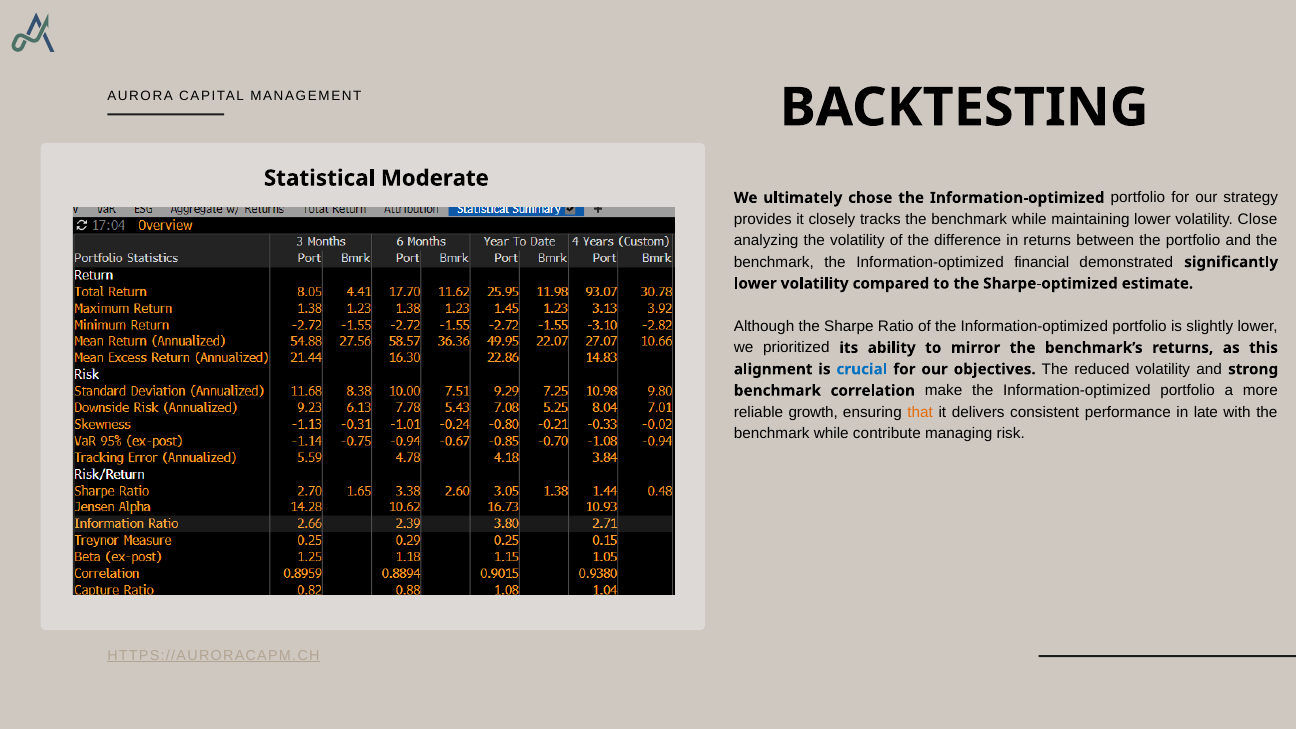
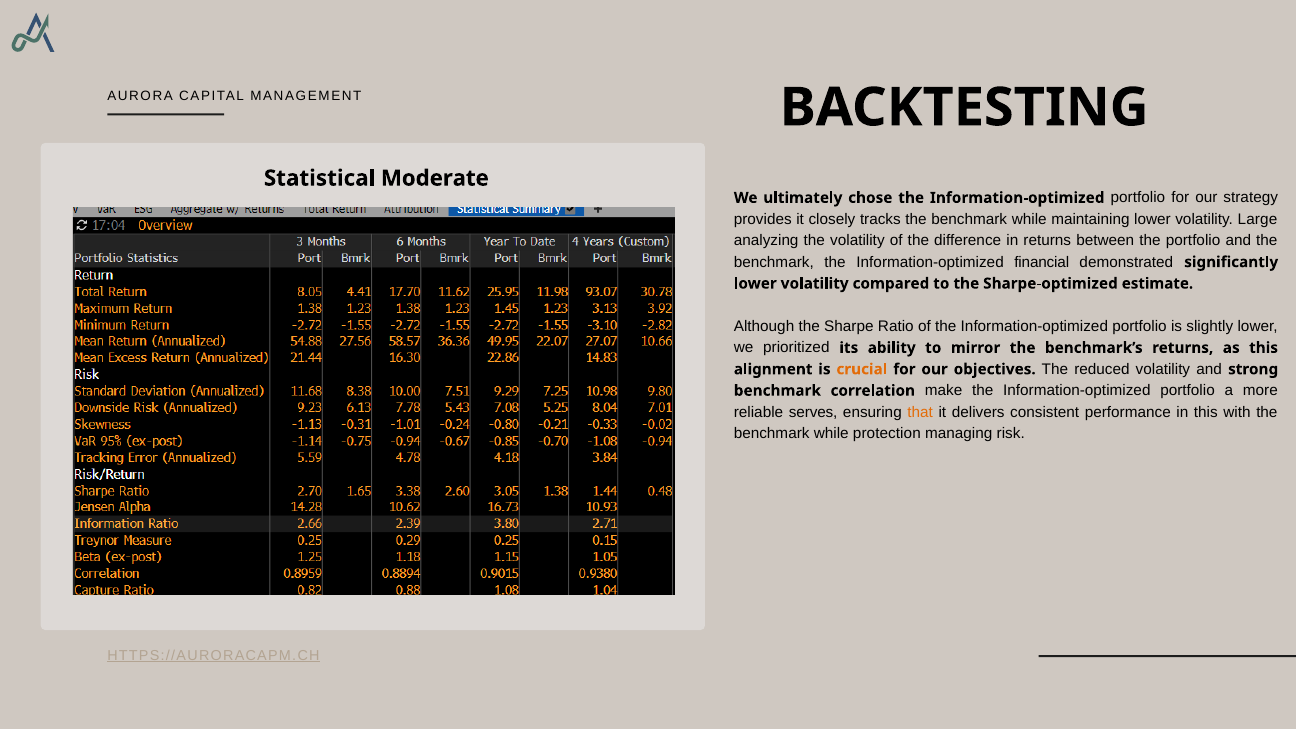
Close: Close -> Large
crucial colour: blue -> orange
growth: growth -> serves
in late: late -> this
contribute: contribute -> protection
